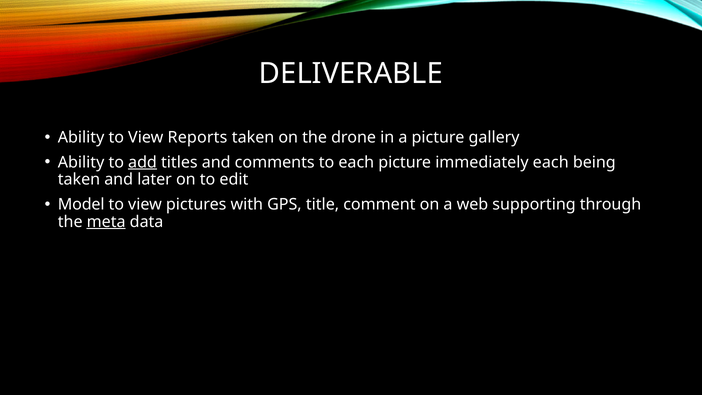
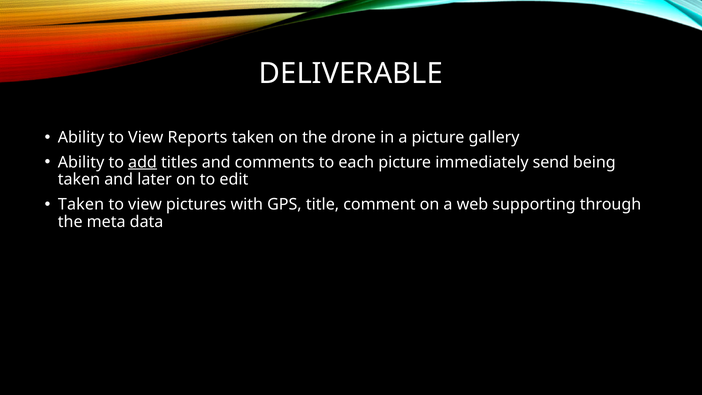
immediately each: each -> send
Model at (81, 204): Model -> Taken
meta underline: present -> none
